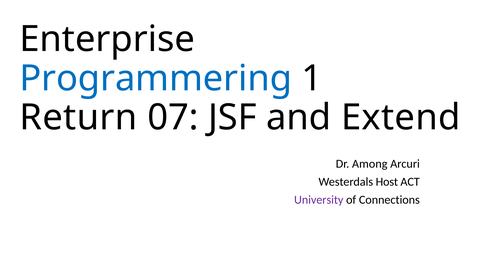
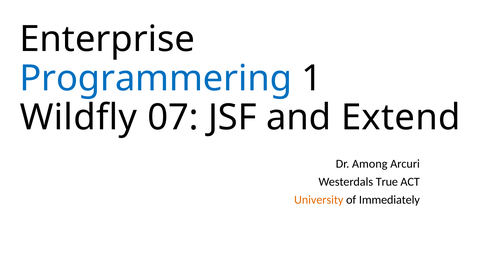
Return: Return -> Wildfly
Host: Host -> True
University colour: purple -> orange
Connections: Connections -> Immediately
